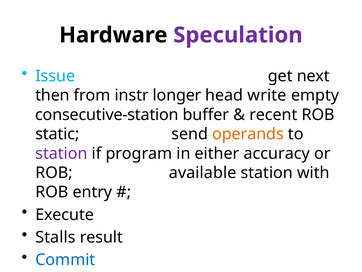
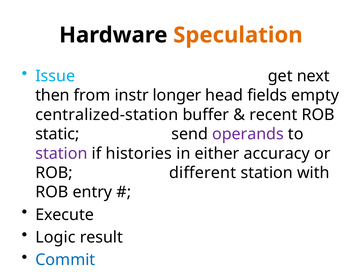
Speculation colour: purple -> orange
write: write -> fields
consecutive-station: consecutive-station -> centralized-station
operands colour: orange -> purple
program: program -> histories
available: available -> different
Stalls: Stalls -> Logic
